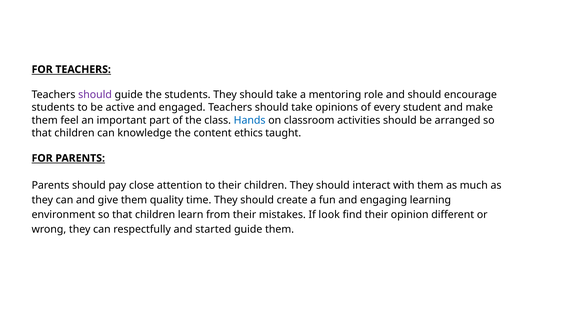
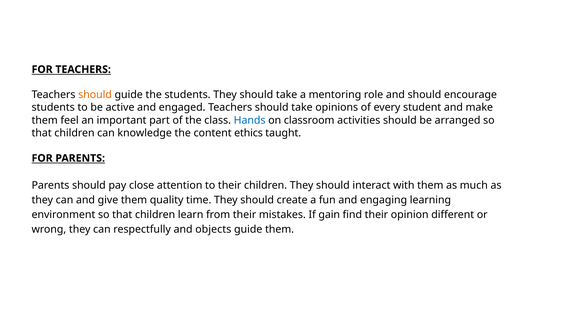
should at (95, 95) colour: purple -> orange
look: look -> gain
started: started -> objects
